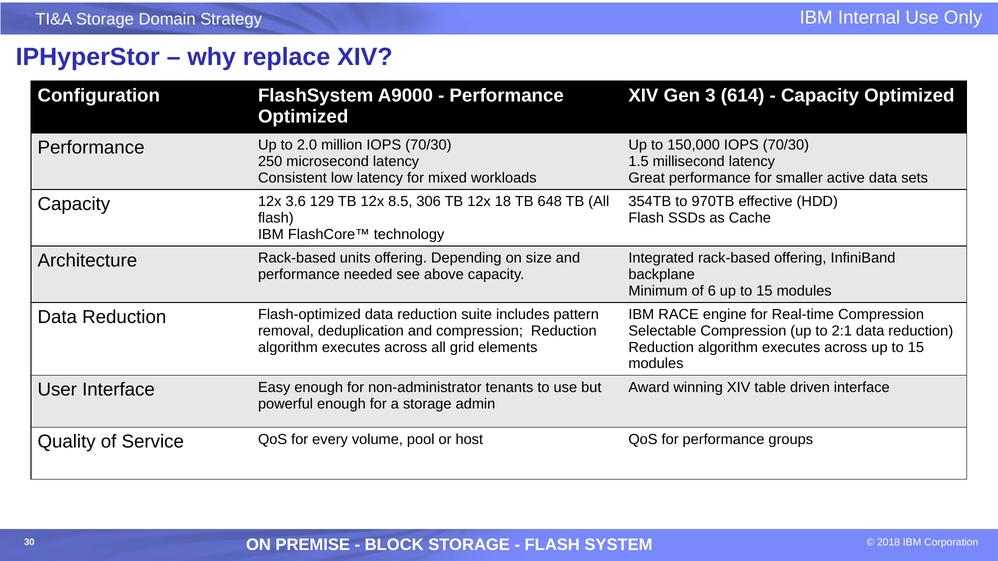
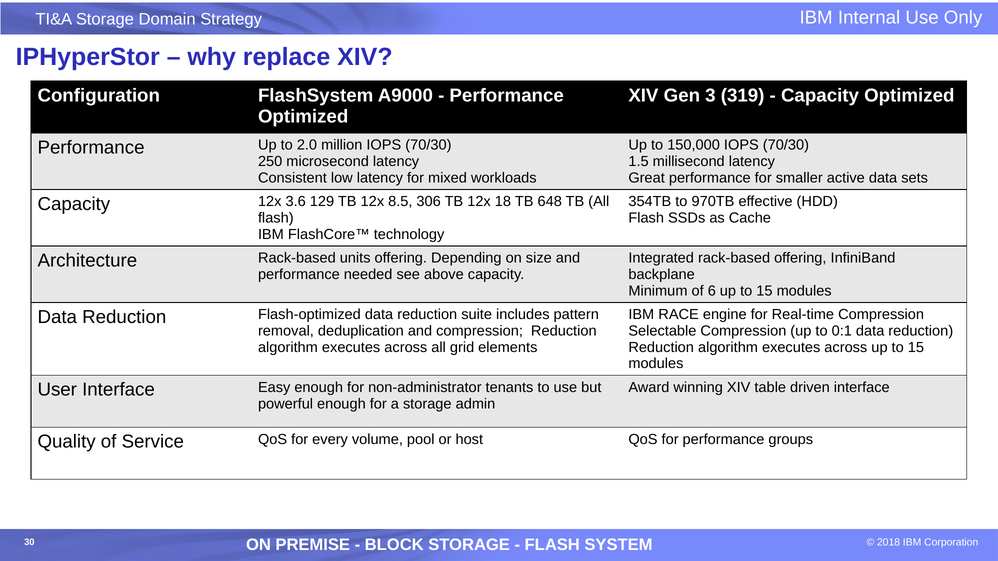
614: 614 -> 319
2:1: 2:1 -> 0:1
